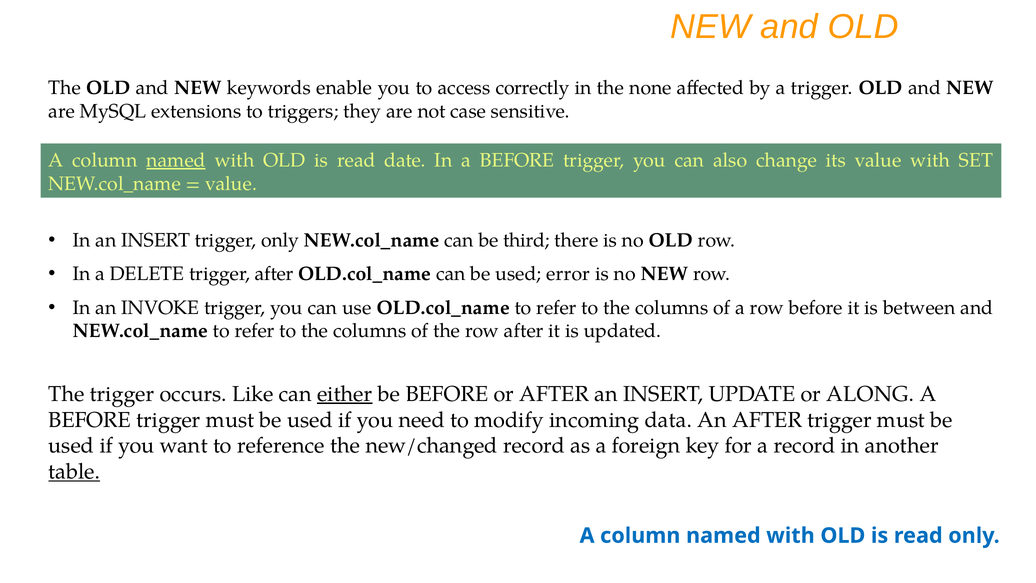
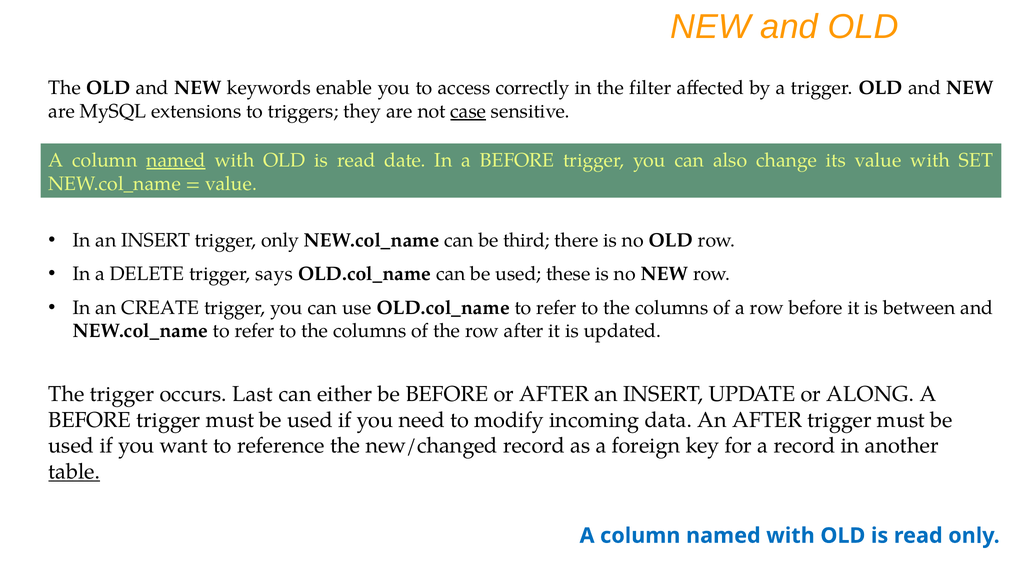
none: none -> filter
case underline: none -> present
trigger after: after -> says
error: error -> these
INVOKE: INVOKE -> CREATE
Like: Like -> Last
either underline: present -> none
